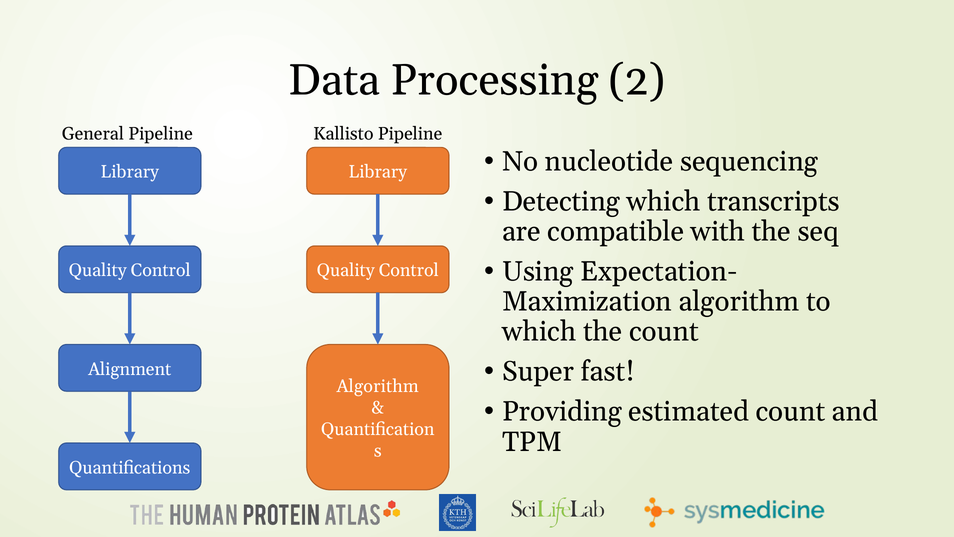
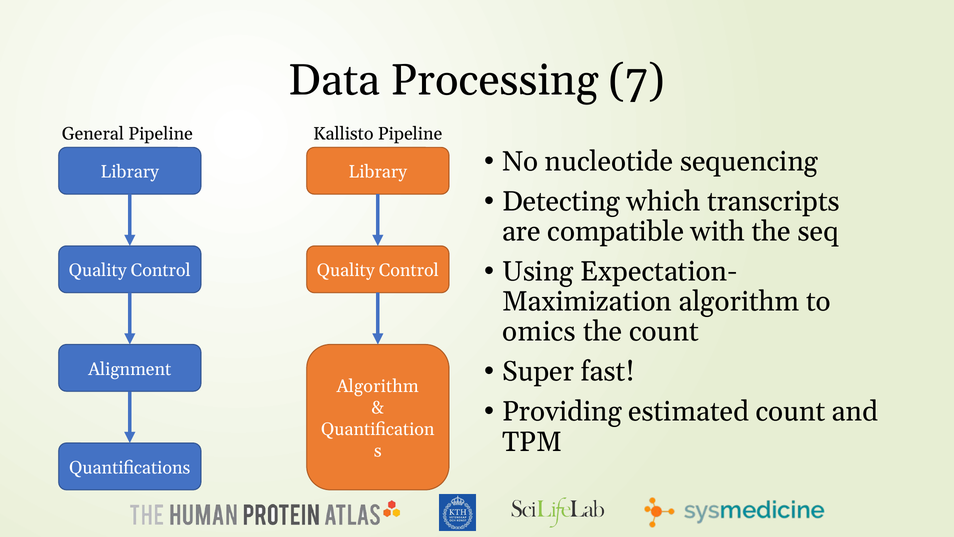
2: 2 -> 7
which at (539, 331): which -> omics
